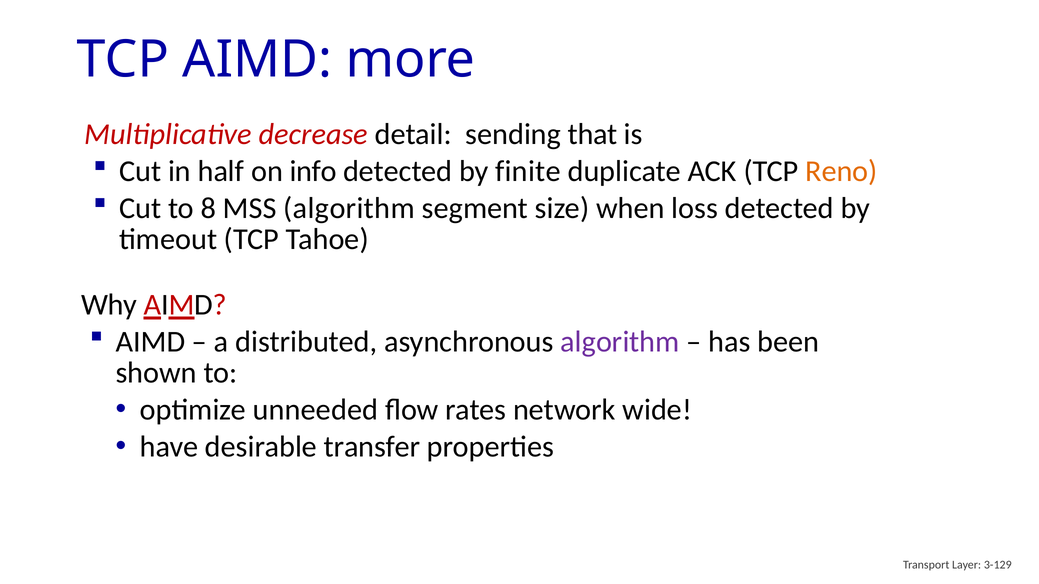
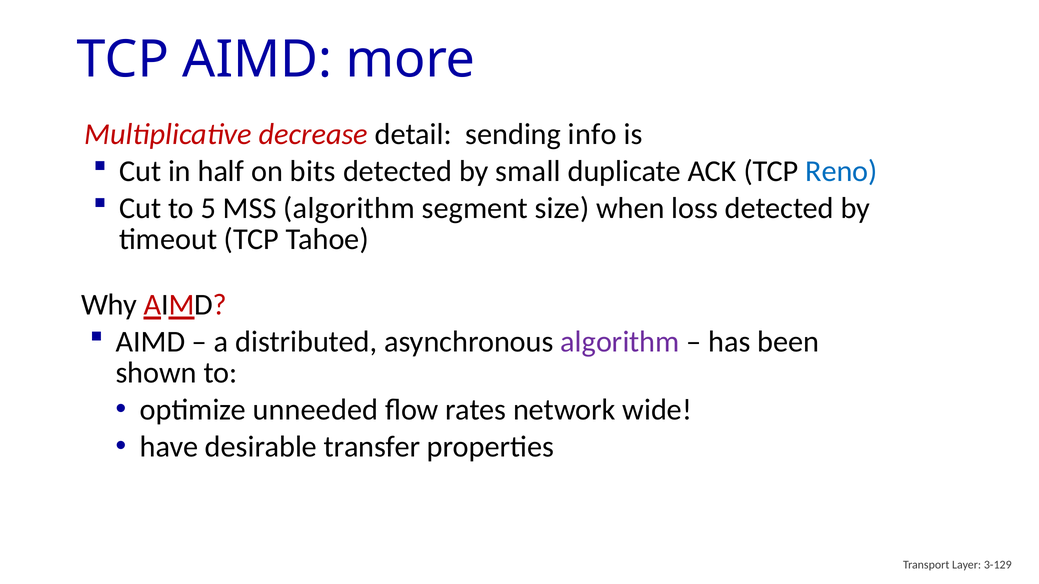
that: that -> info
info: info -> bits
finite: finite -> small
Reno colour: orange -> blue
8: 8 -> 5
